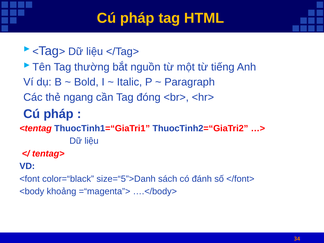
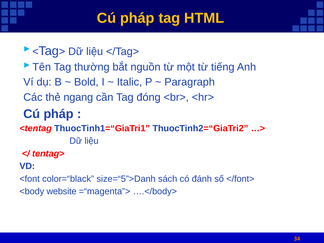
khoảng: khoảng -> website
